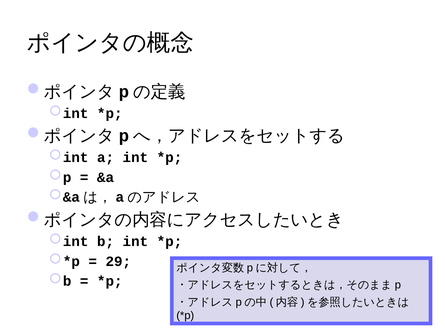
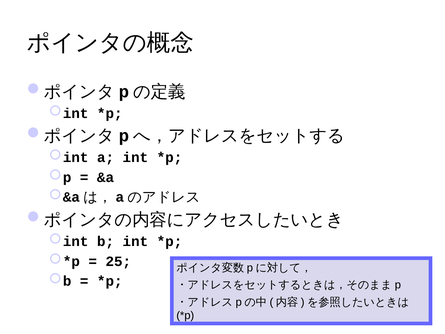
29: 29 -> 25
